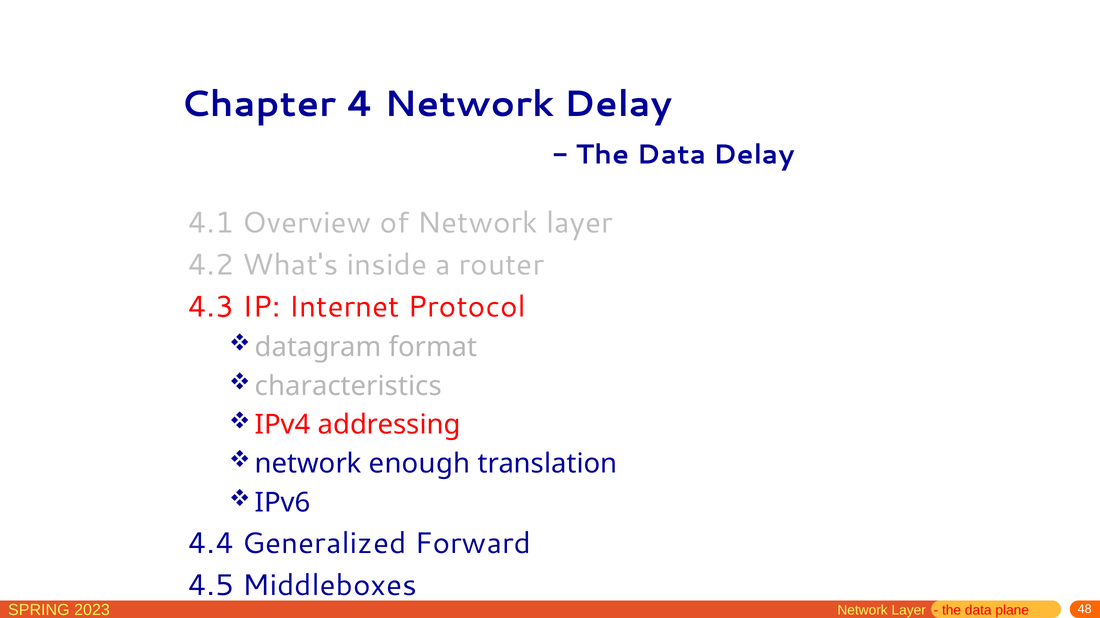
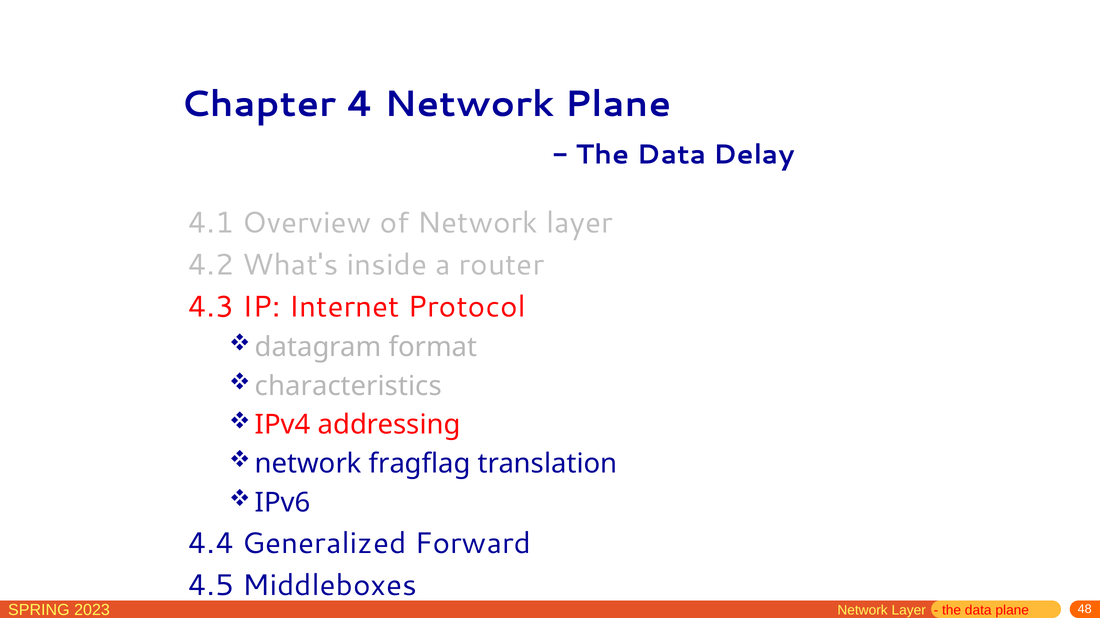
Network Delay: Delay -> Plane
enough: enough -> fragflag
